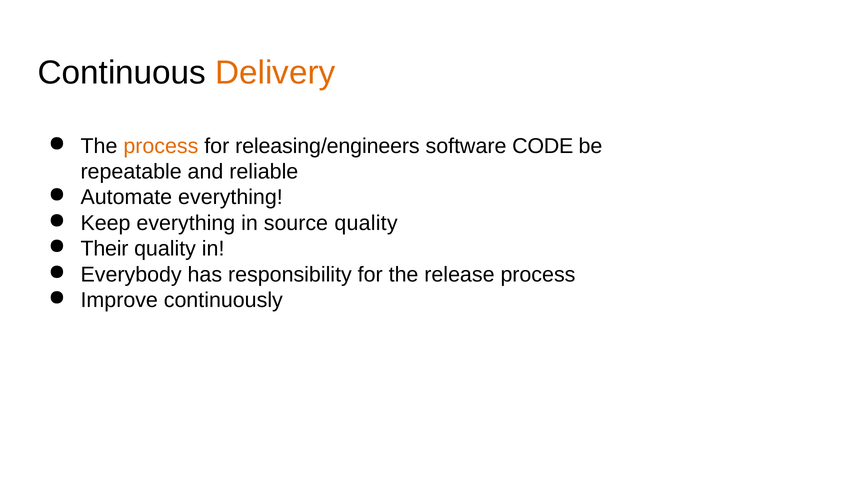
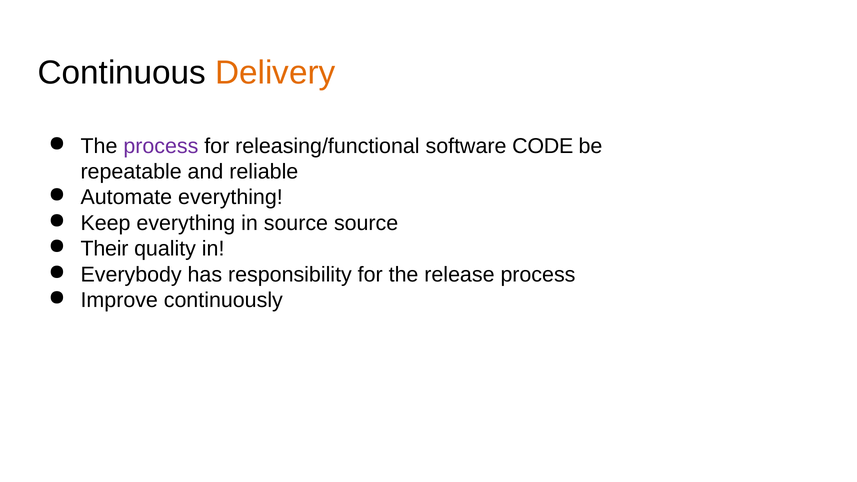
process at (161, 146) colour: orange -> purple
releasing/engineers: releasing/engineers -> releasing/functional
source quality: quality -> source
